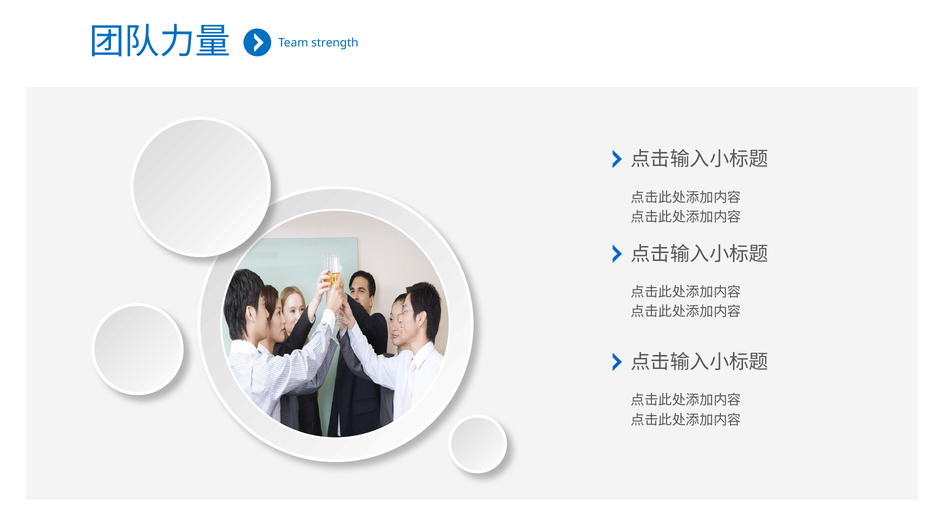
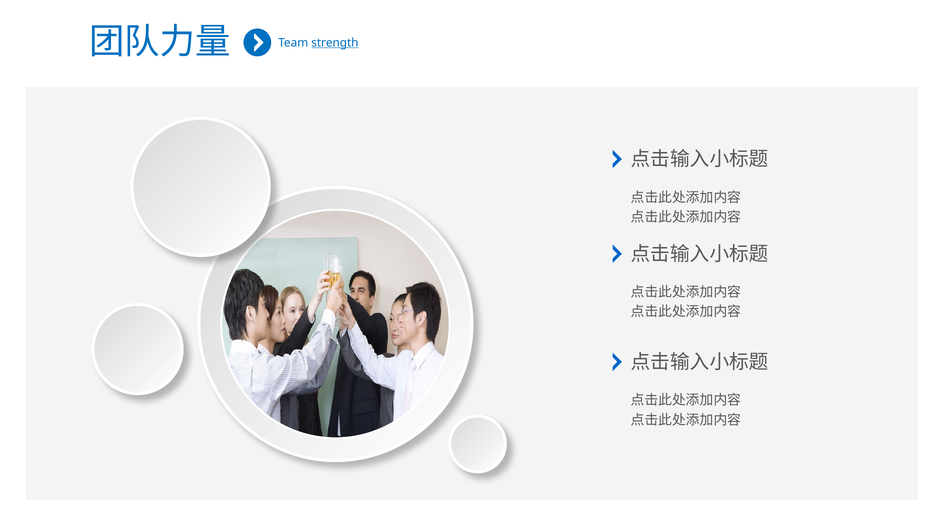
strength underline: none -> present
